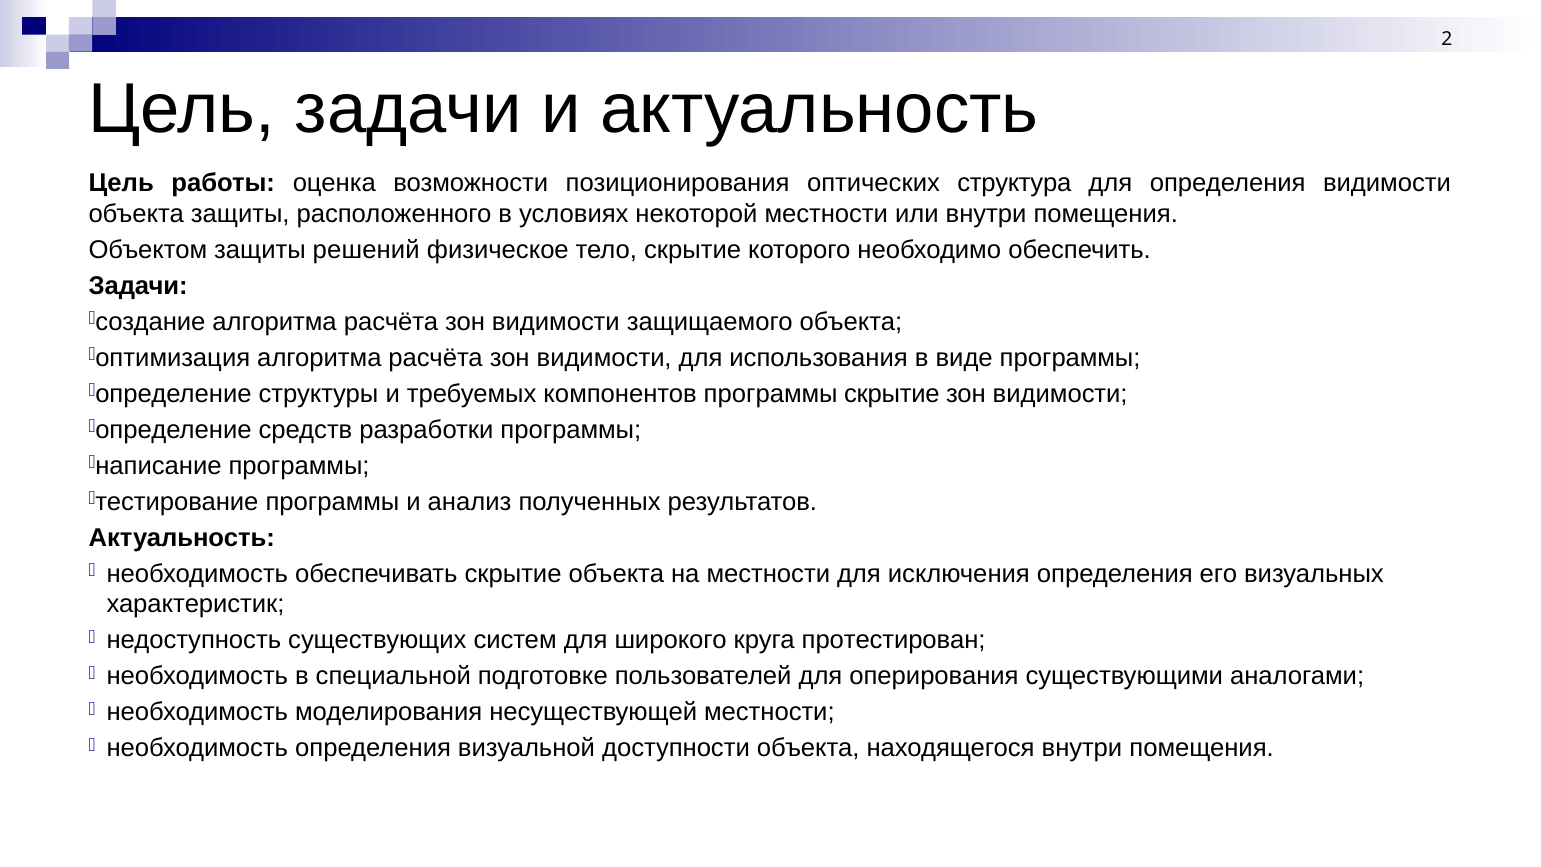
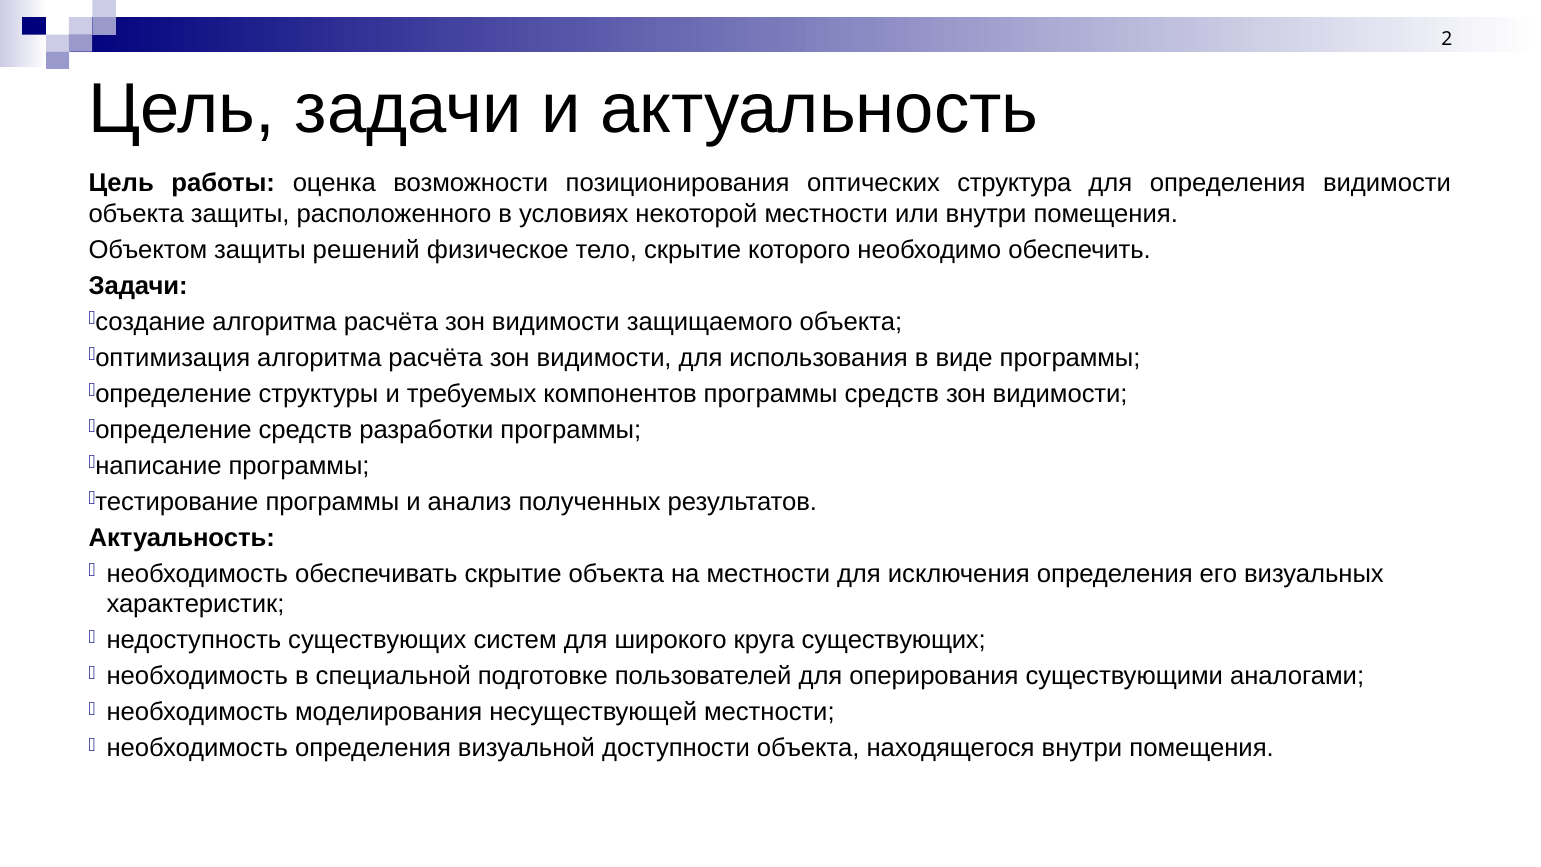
программы скрытие: скрытие -> средств
круга протестирован: протестирован -> существующих
